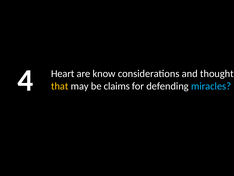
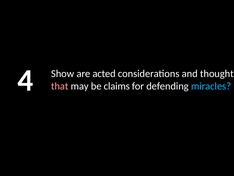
Heart: Heart -> Show
know: know -> acted
that colour: yellow -> pink
